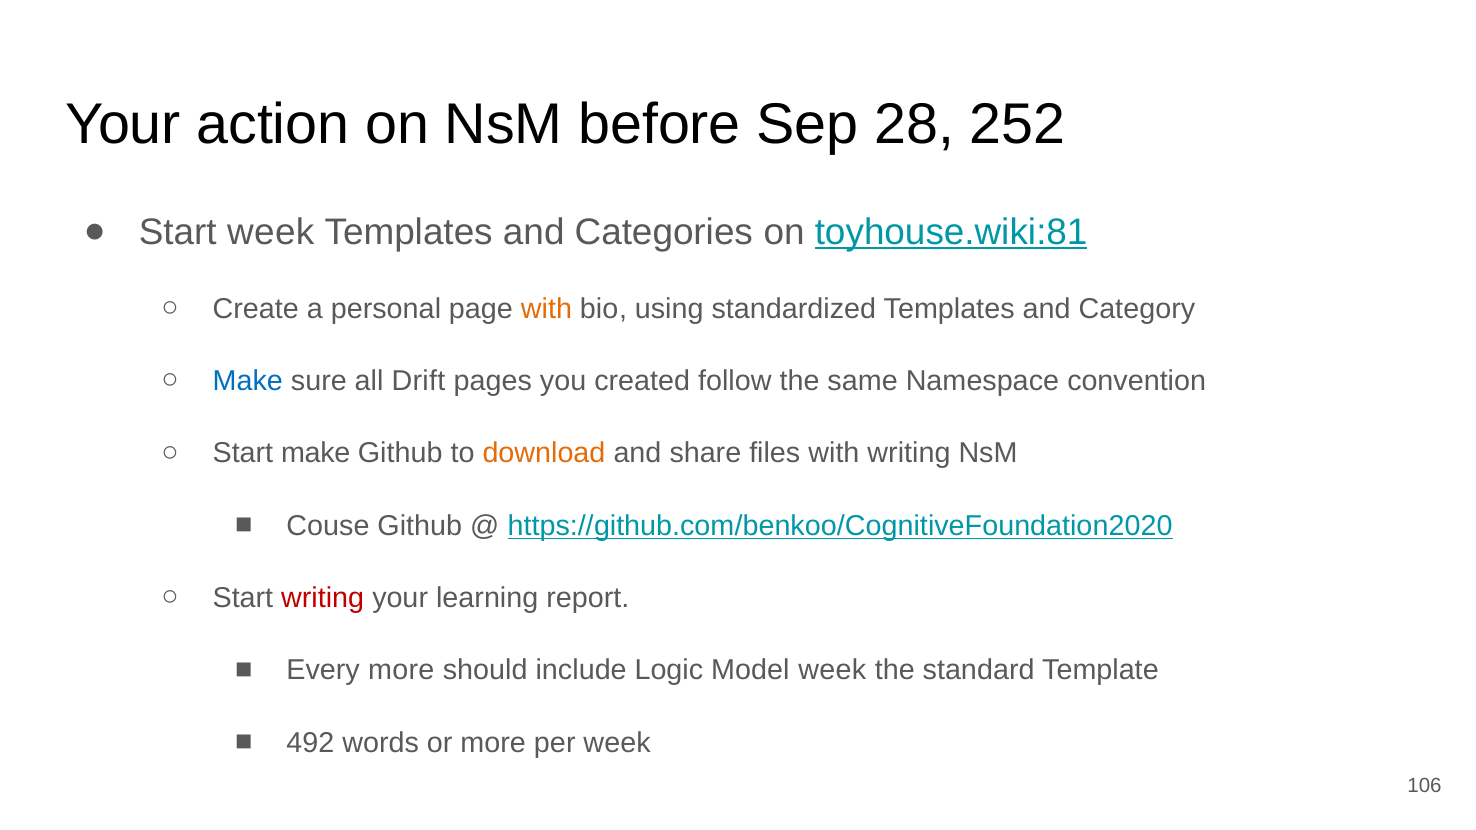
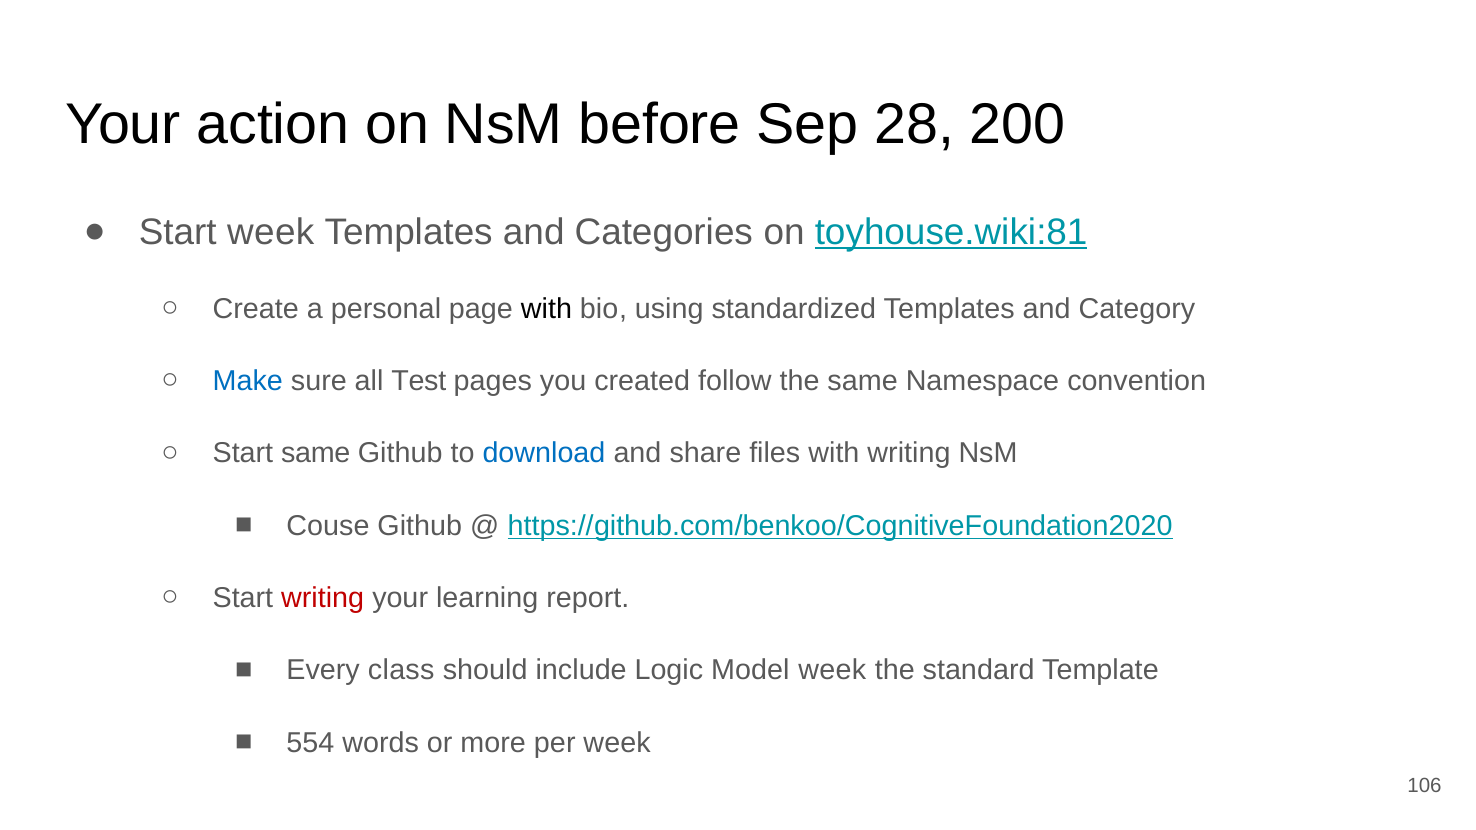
252: 252 -> 200
with at (546, 309) colour: orange -> black
Drift: Drift -> Test
Start make: make -> same
download colour: orange -> blue
Every more: more -> class
492: 492 -> 554
